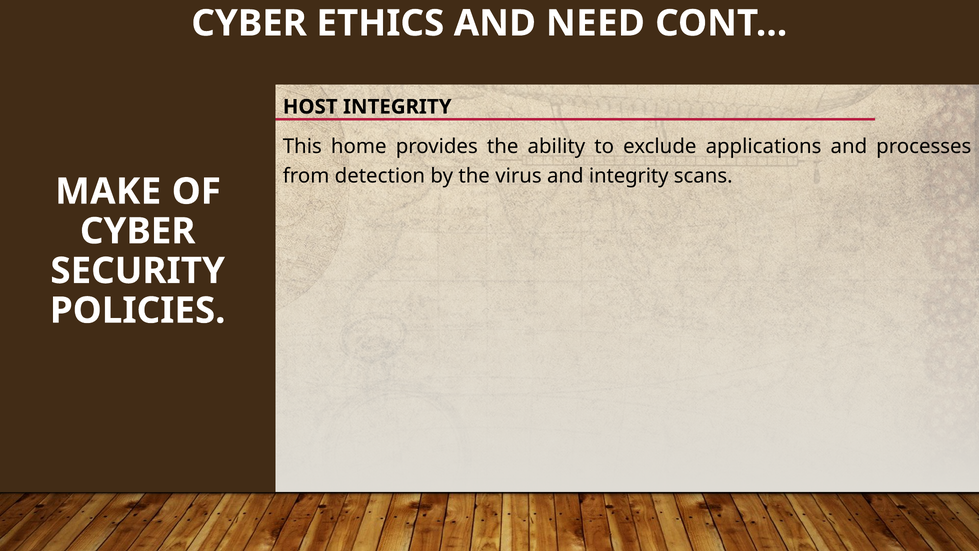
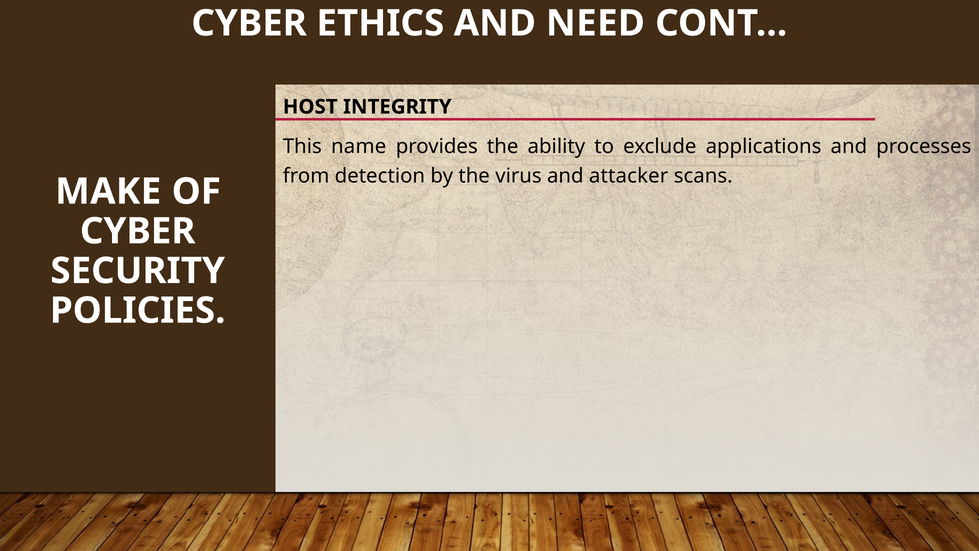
home: home -> name
and integrity: integrity -> attacker
